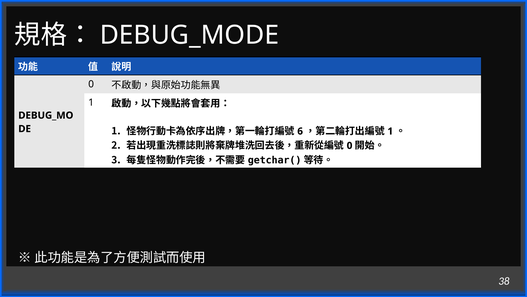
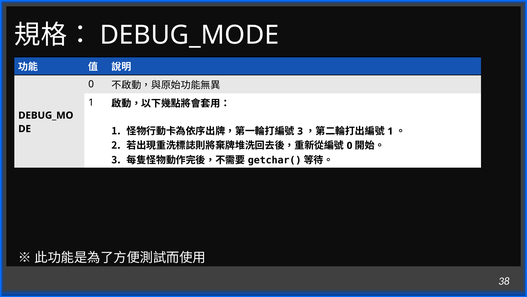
6 at (300, 131): 6 -> 3
